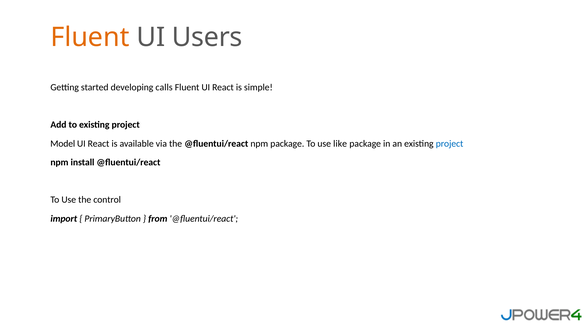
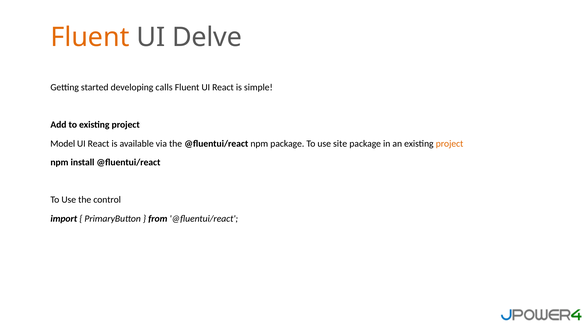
Users: Users -> Delve
like: like -> site
project at (450, 144) colour: blue -> orange
